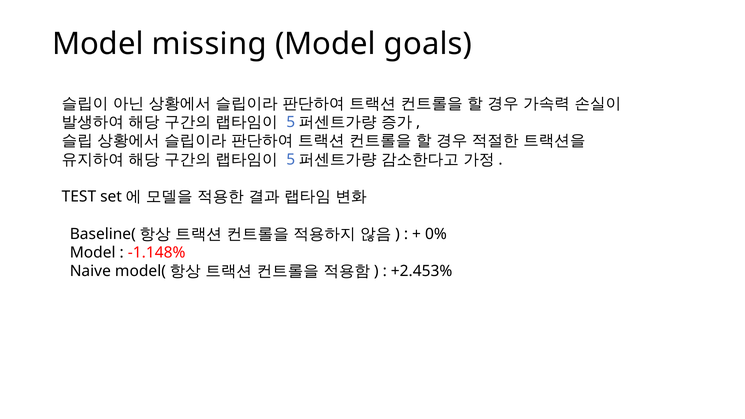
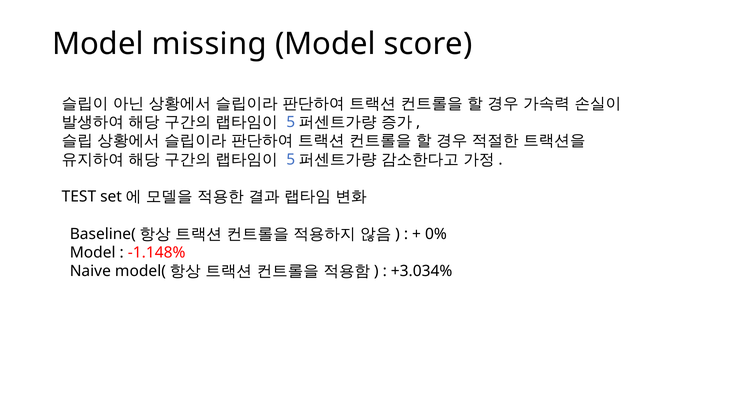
goals: goals -> score
+2.453%: +2.453% -> +3.034%
